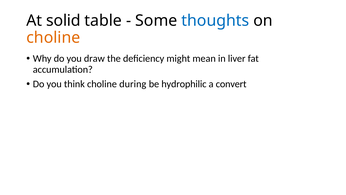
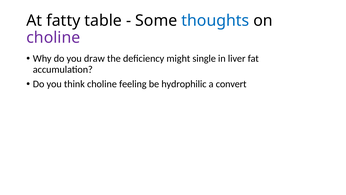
solid: solid -> fatty
choline at (53, 38) colour: orange -> purple
mean: mean -> single
during: during -> feeling
